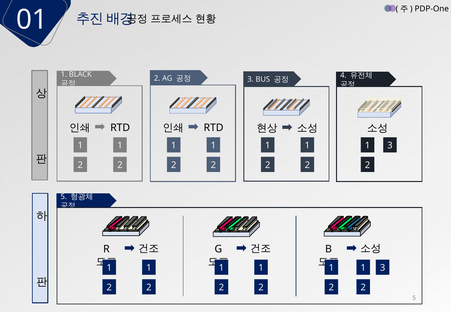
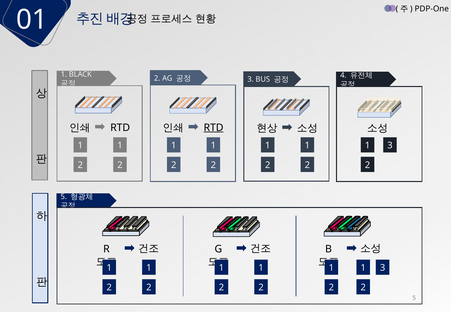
RTD at (214, 128) underline: none -> present
